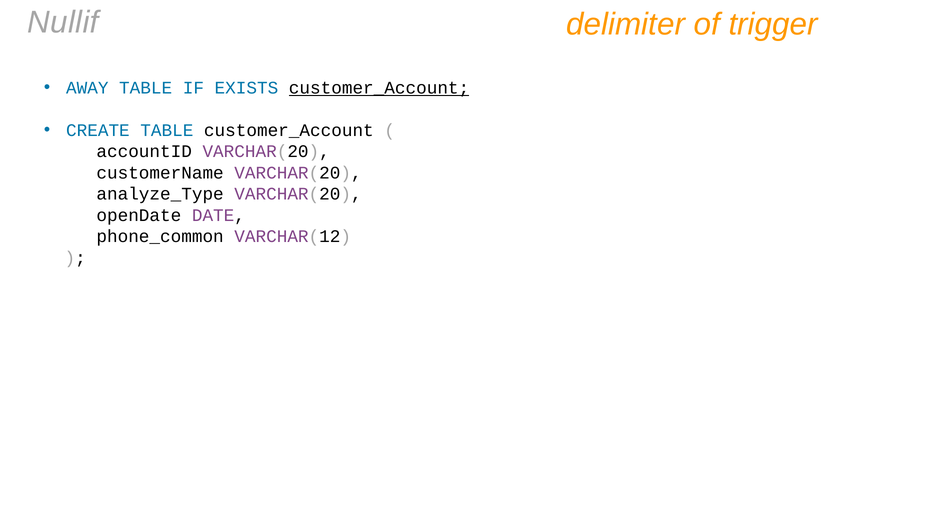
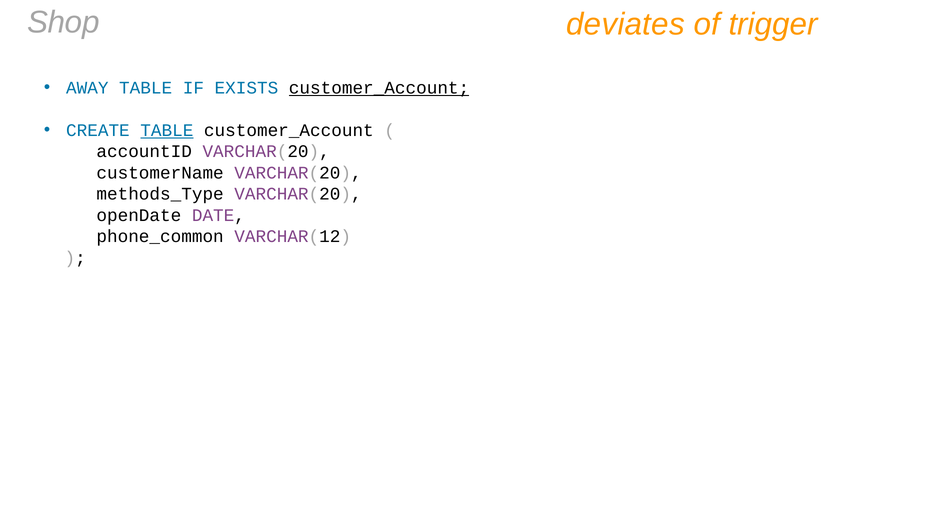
Nullif: Nullif -> Shop
delimiter: delimiter -> deviates
TABLE at (167, 130) underline: none -> present
analyze_Type: analyze_Type -> methods_Type
